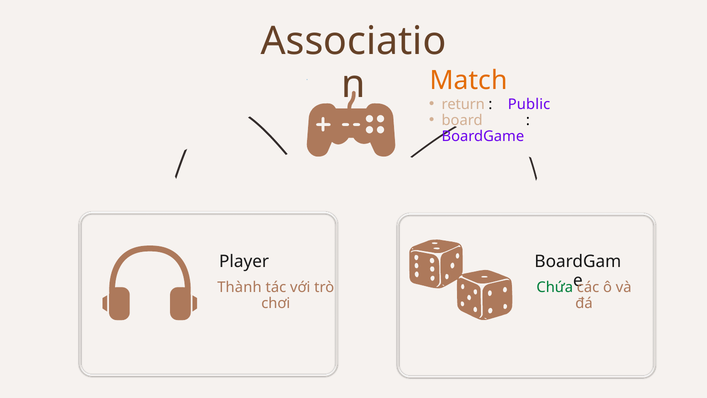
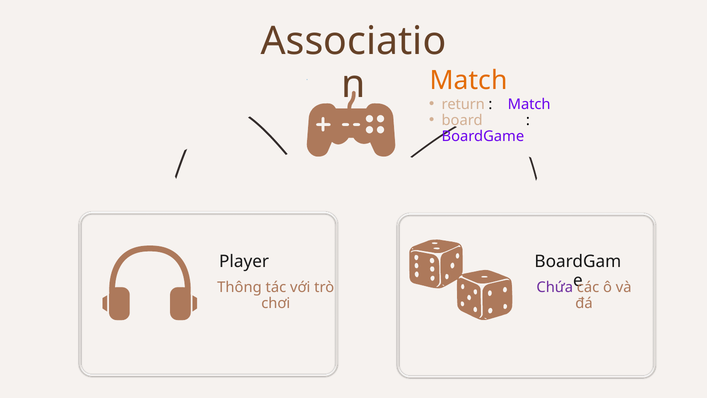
Public at (529, 104): Public -> Match
Thành: Thành -> Thông
Chứa colour: green -> purple
